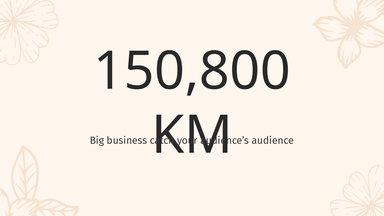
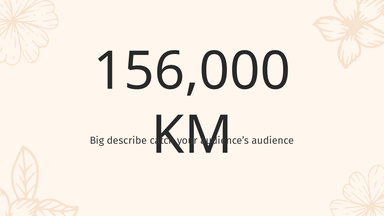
150,800: 150,800 -> 156,000
business: business -> describe
